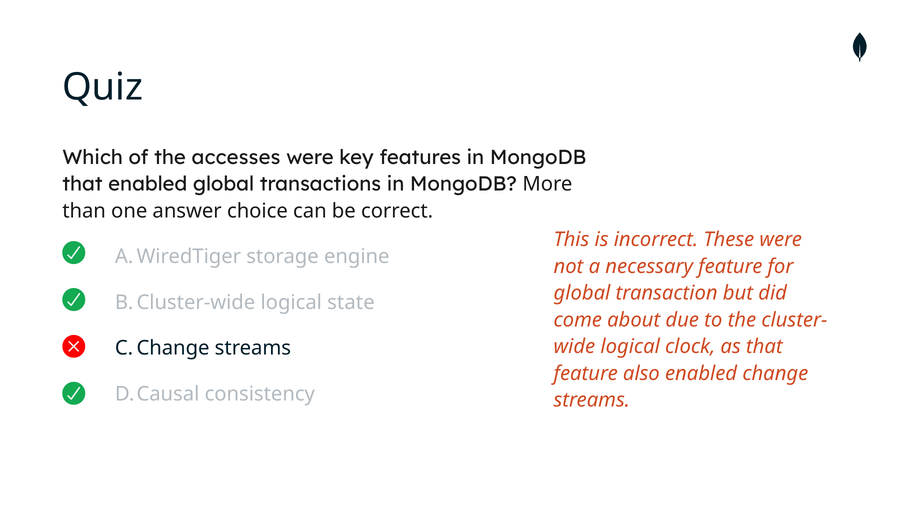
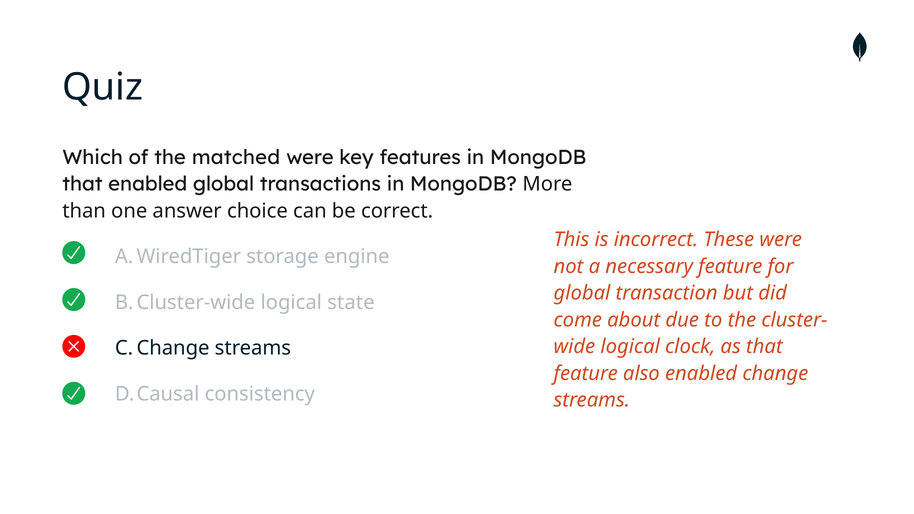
accesses: accesses -> matched
